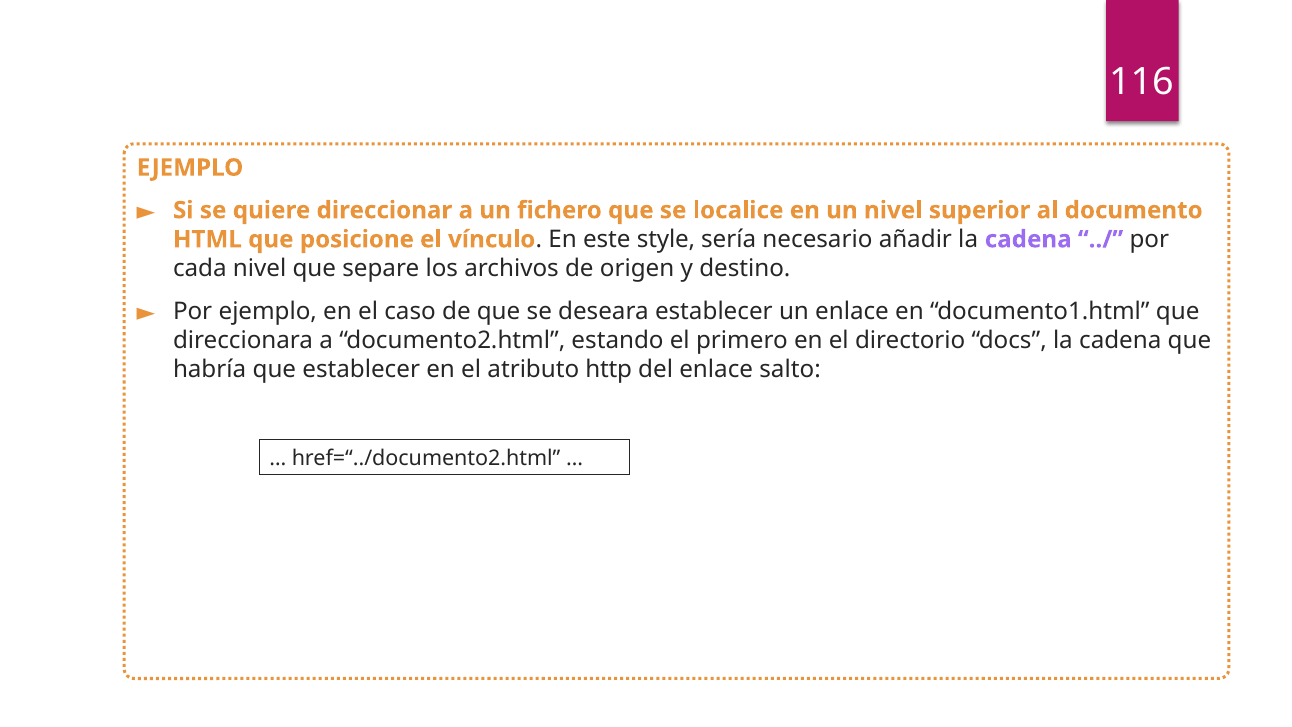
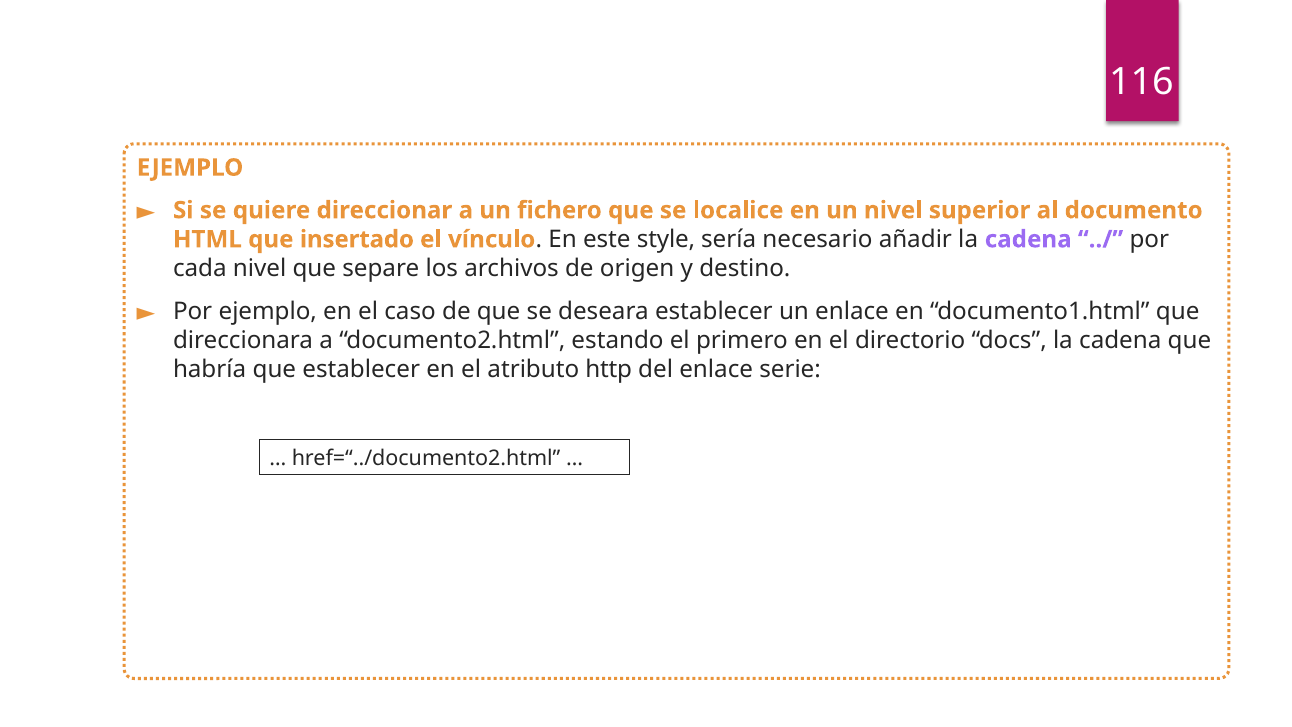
posicione: posicione -> insertado
salto: salto -> serie
